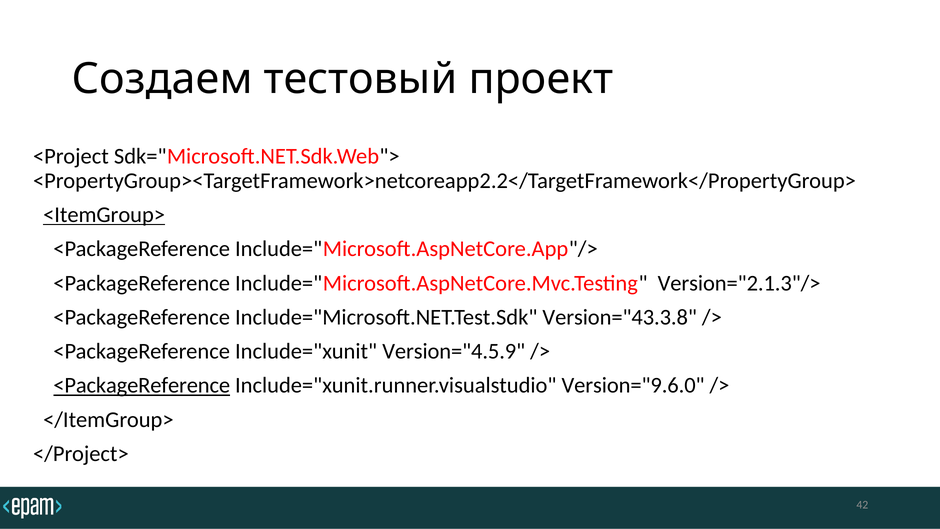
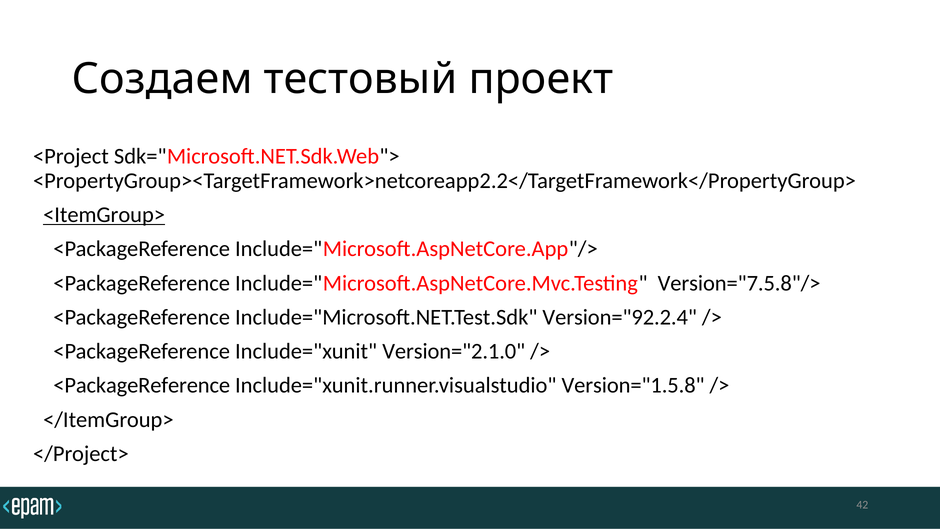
Version="2.1.3"/>: Version="2.1.3"/> -> Version="7.5.8"/>
Version="43.3.8: Version="43.3.8 -> Version="92.2.4
Version="4.5.9: Version="4.5.9 -> Version="2.1.0
<PackageReference at (142, 385) underline: present -> none
Version="9.6.0: Version="9.6.0 -> Version="1.5.8
